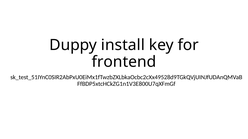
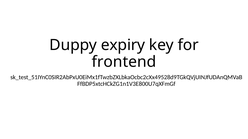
install: install -> expiry
